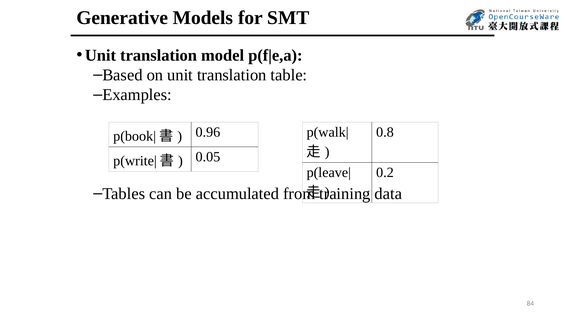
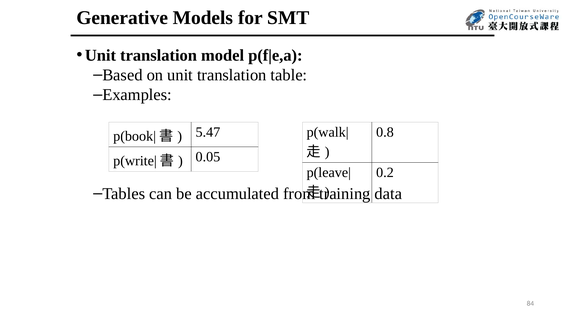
0.96: 0.96 -> 5.47
